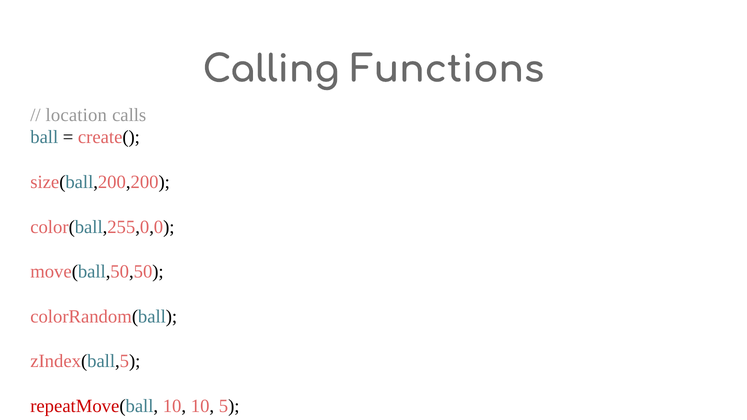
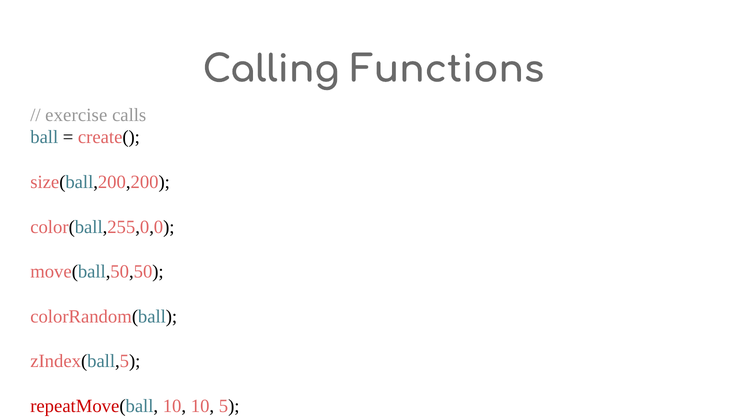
location: location -> exercise
